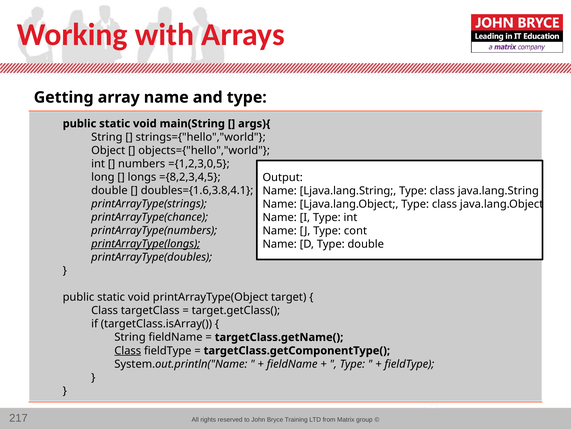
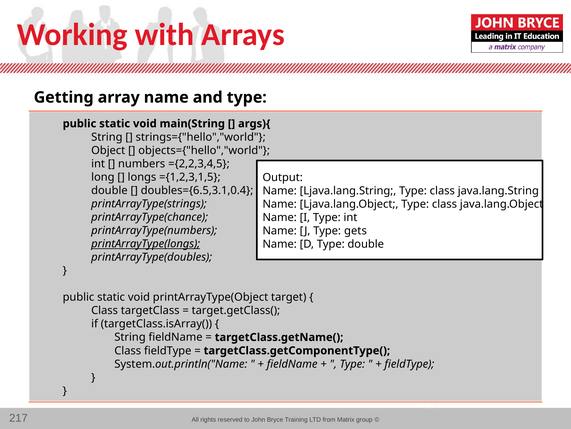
={1,2,3,0,5: ={1,2,3,0,5 -> ={2,2,3,4,5
={8,2,3,4,5: ={8,2,3,4,5 -> ={1,2,3,1,5
doubles={1.6,3.8,4.1: doubles={1.6,3.8,4.1 -> doubles={6.5,3.1,0.4
cont: cont -> gets
Class at (128, 350) underline: present -> none
